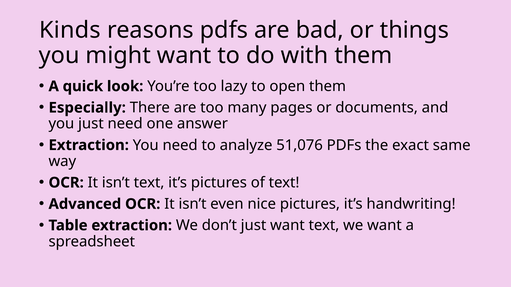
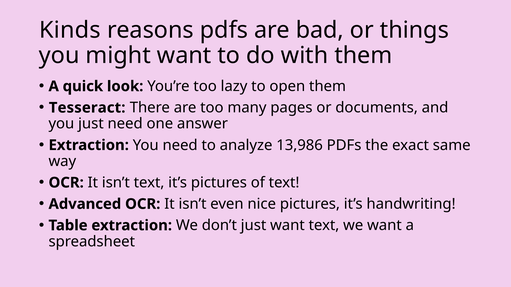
Especially: Especially -> Tesseract
51,076: 51,076 -> 13,986
